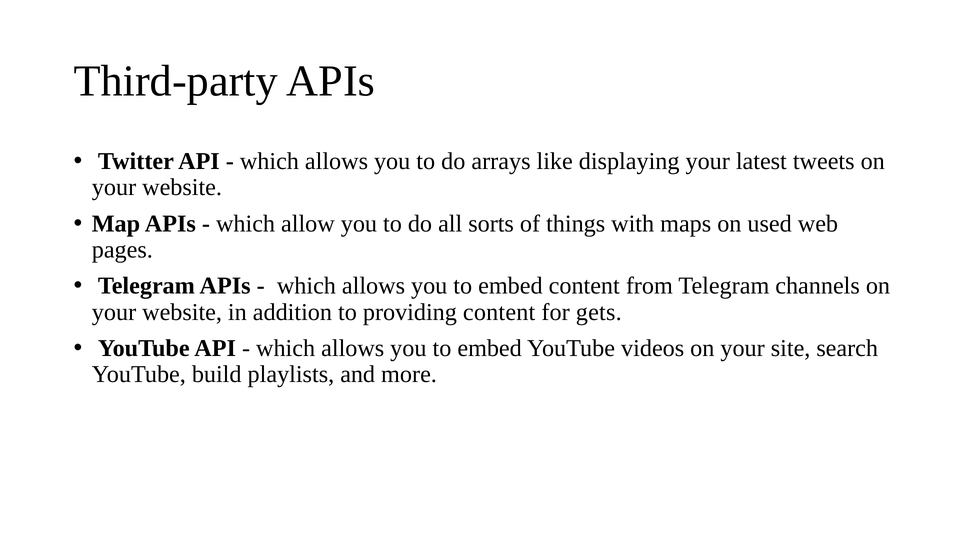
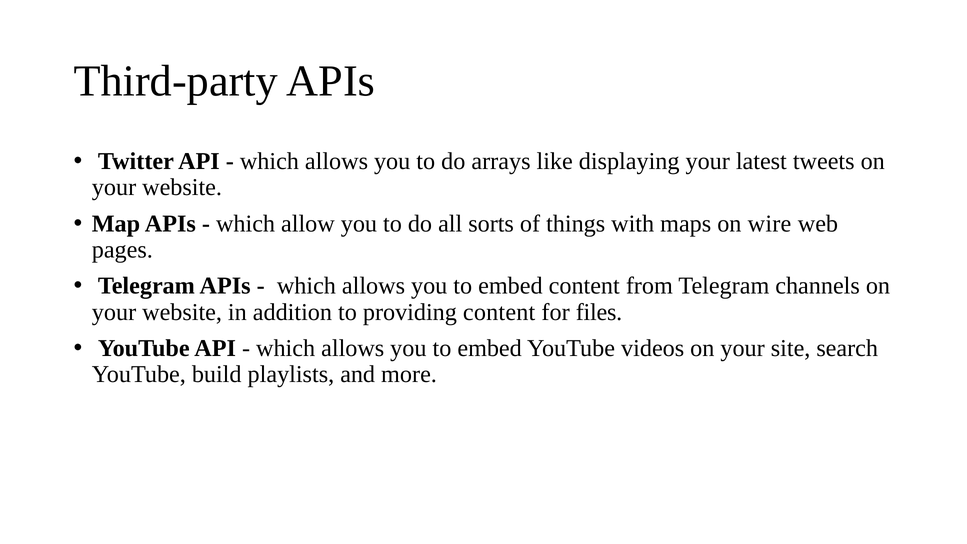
used: used -> wire
gets: gets -> files
